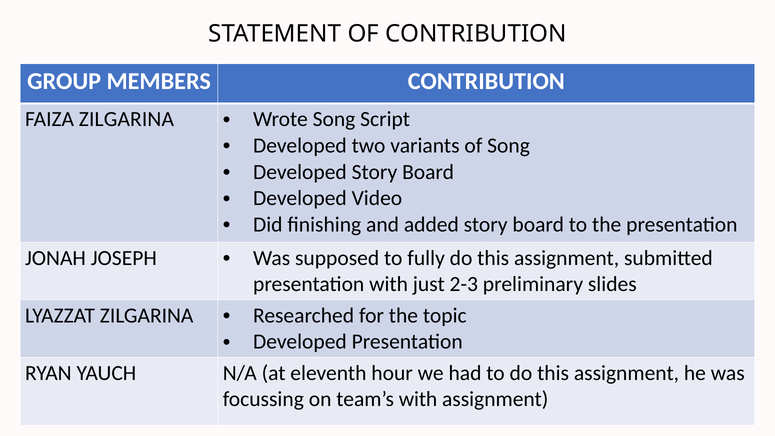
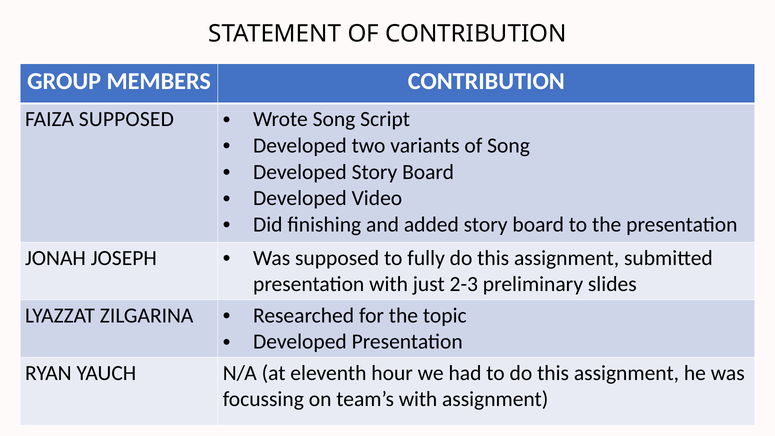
FAIZA ZILGARINA: ZILGARINA -> SUPPOSED
